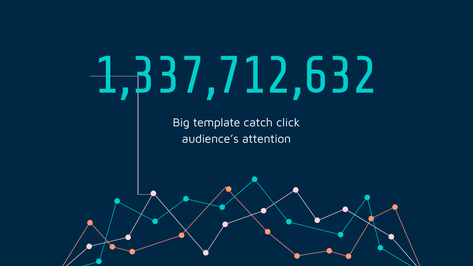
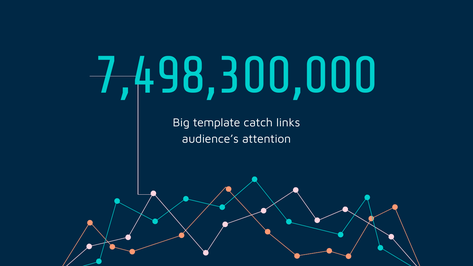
1,337,712,632: 1,337,712,632 -> 7,498,300,000
click: click -> links
